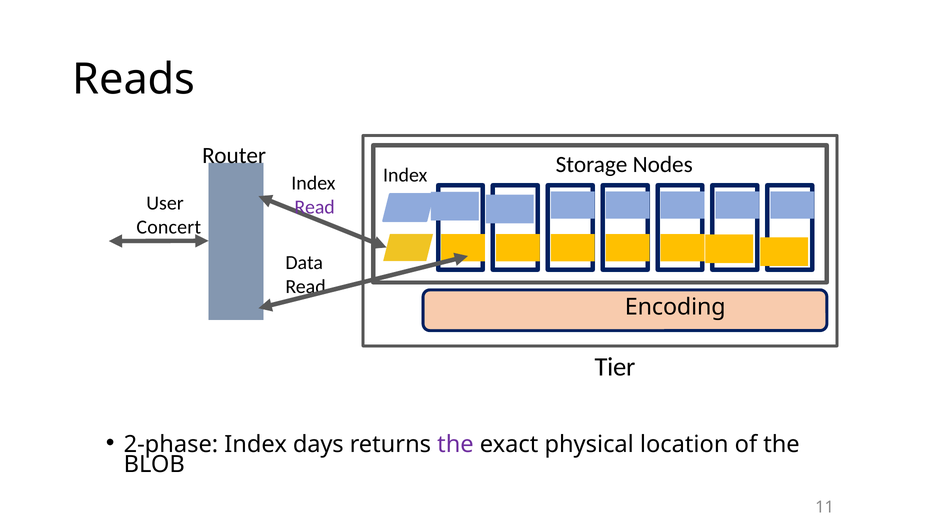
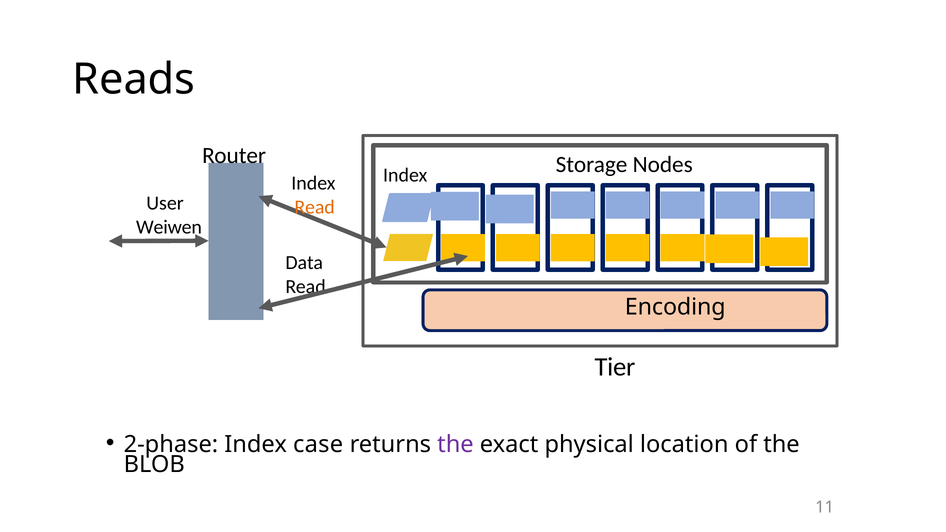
Read at (315, 207) colour: purple -> orange
Concert: Concert -> Weiwen
days: days -> case
